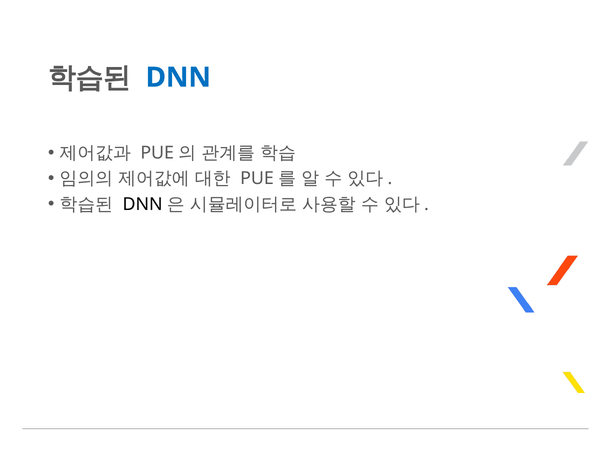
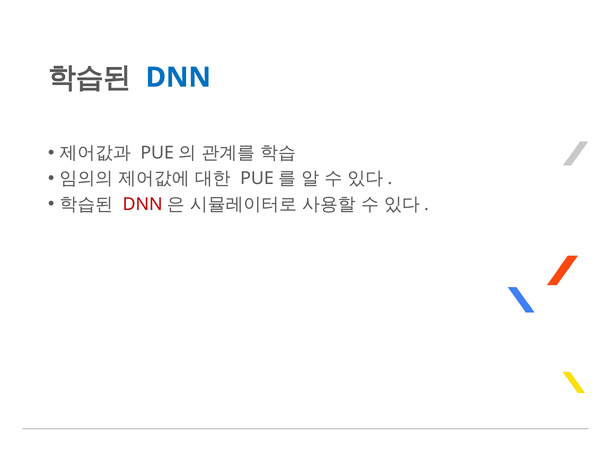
DNN at (143, 204) colour: black -> red
